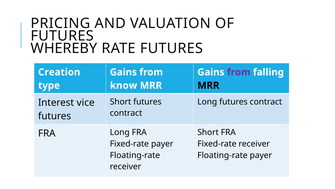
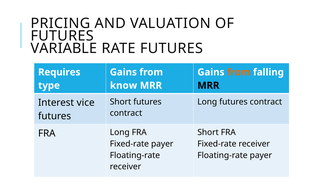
WHEREBY: WHEREBY -> VARIABLE
Creation: Creation -> Requires
from at (239, 72) colour: purple -> orange
